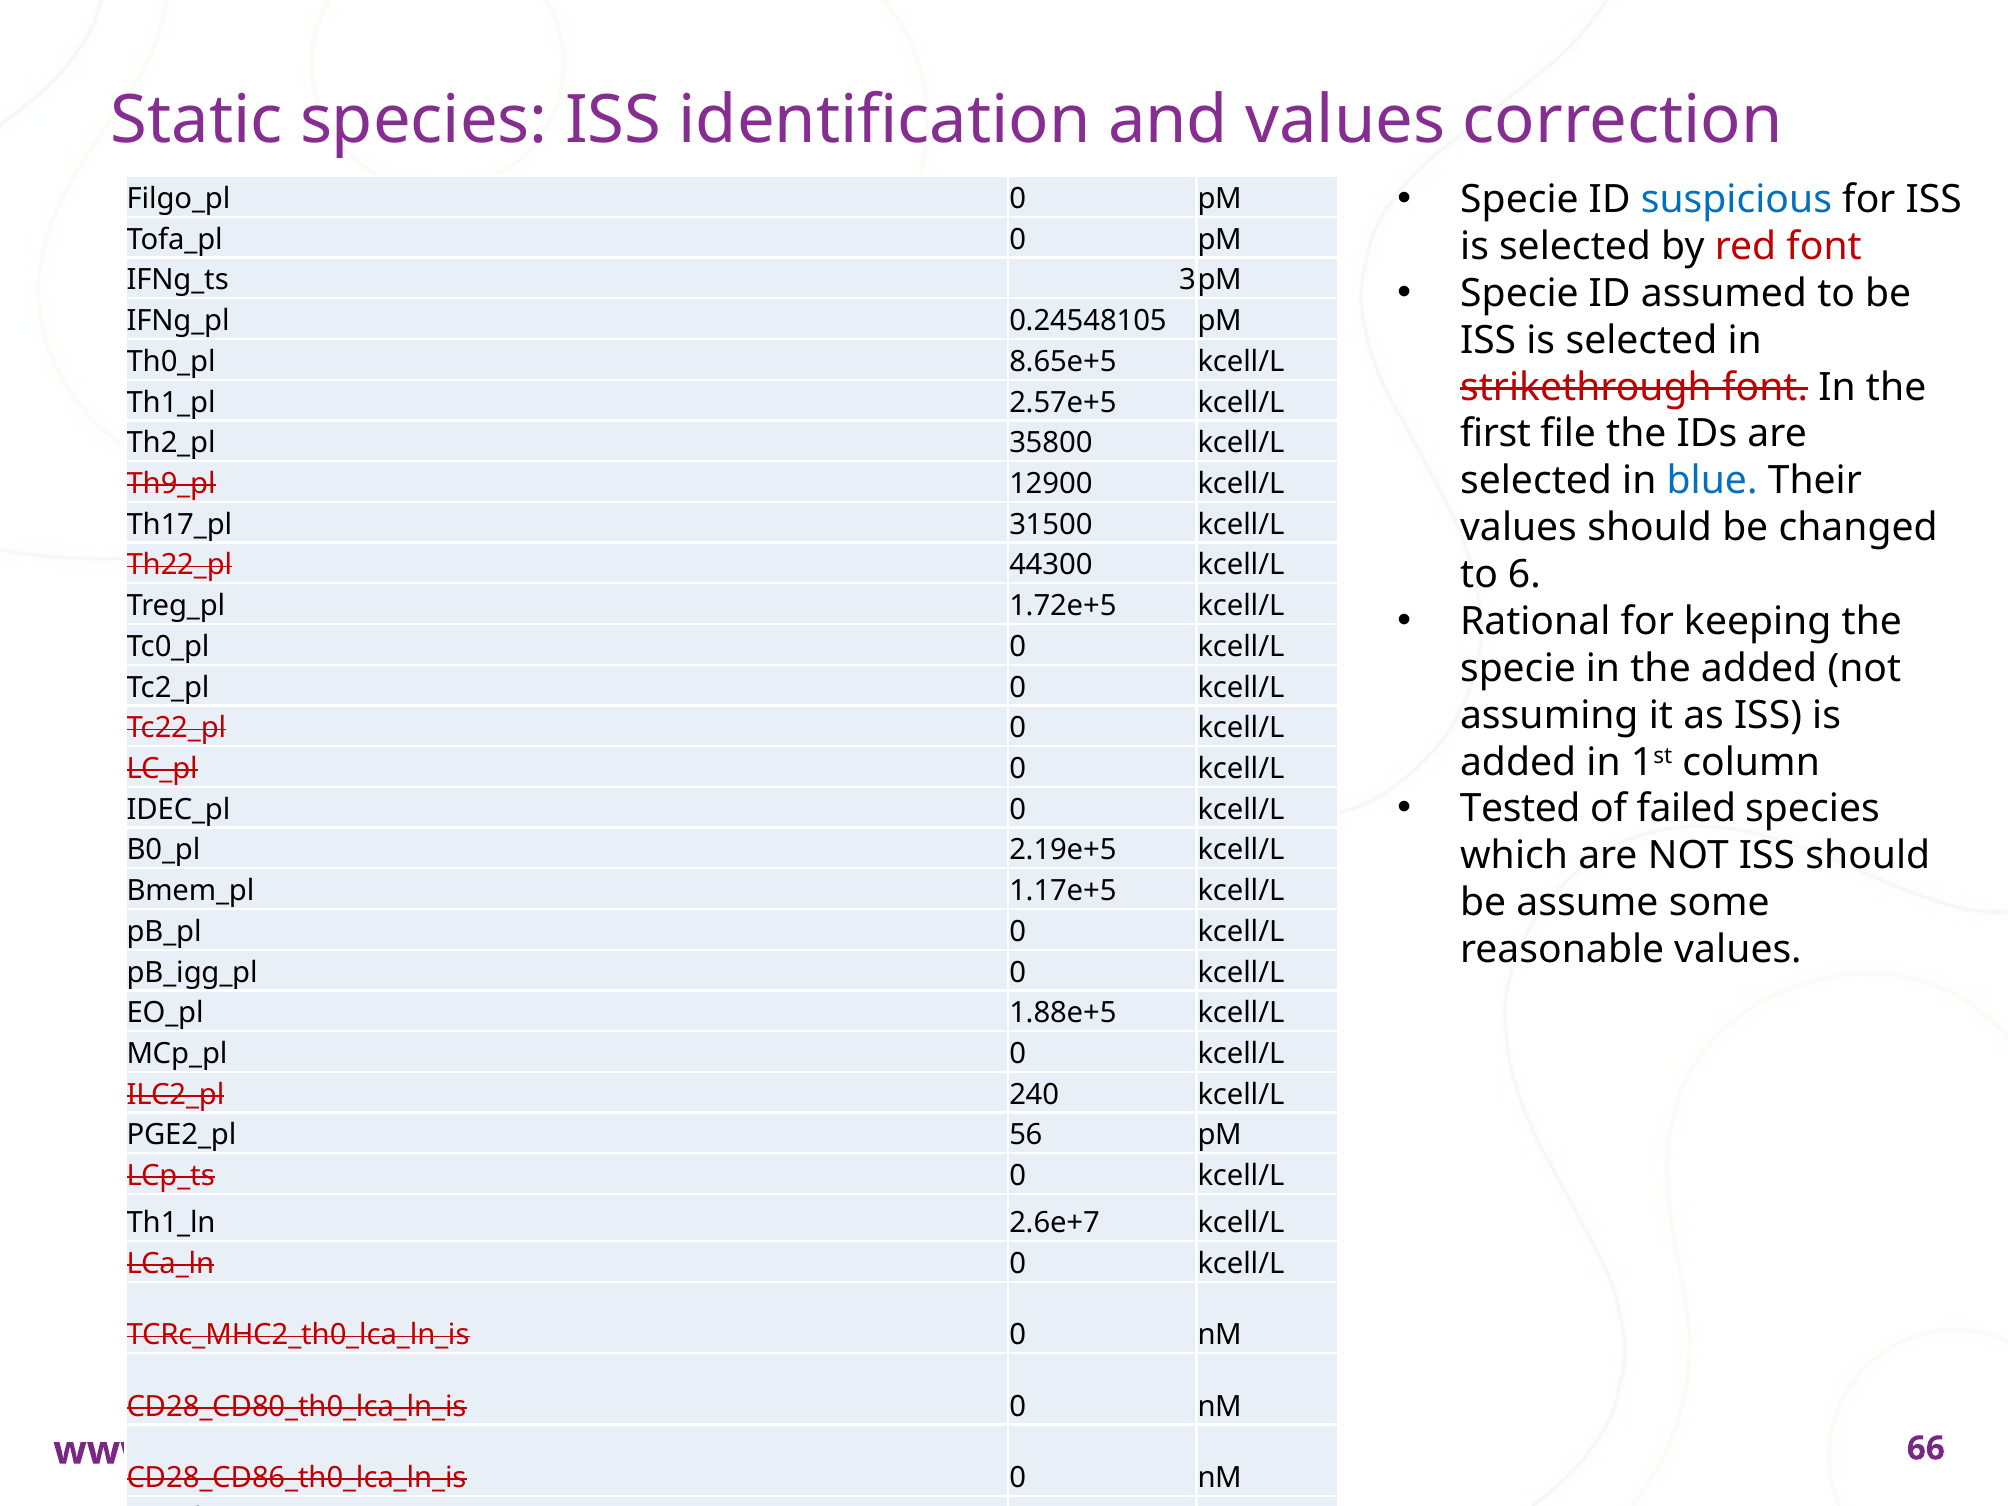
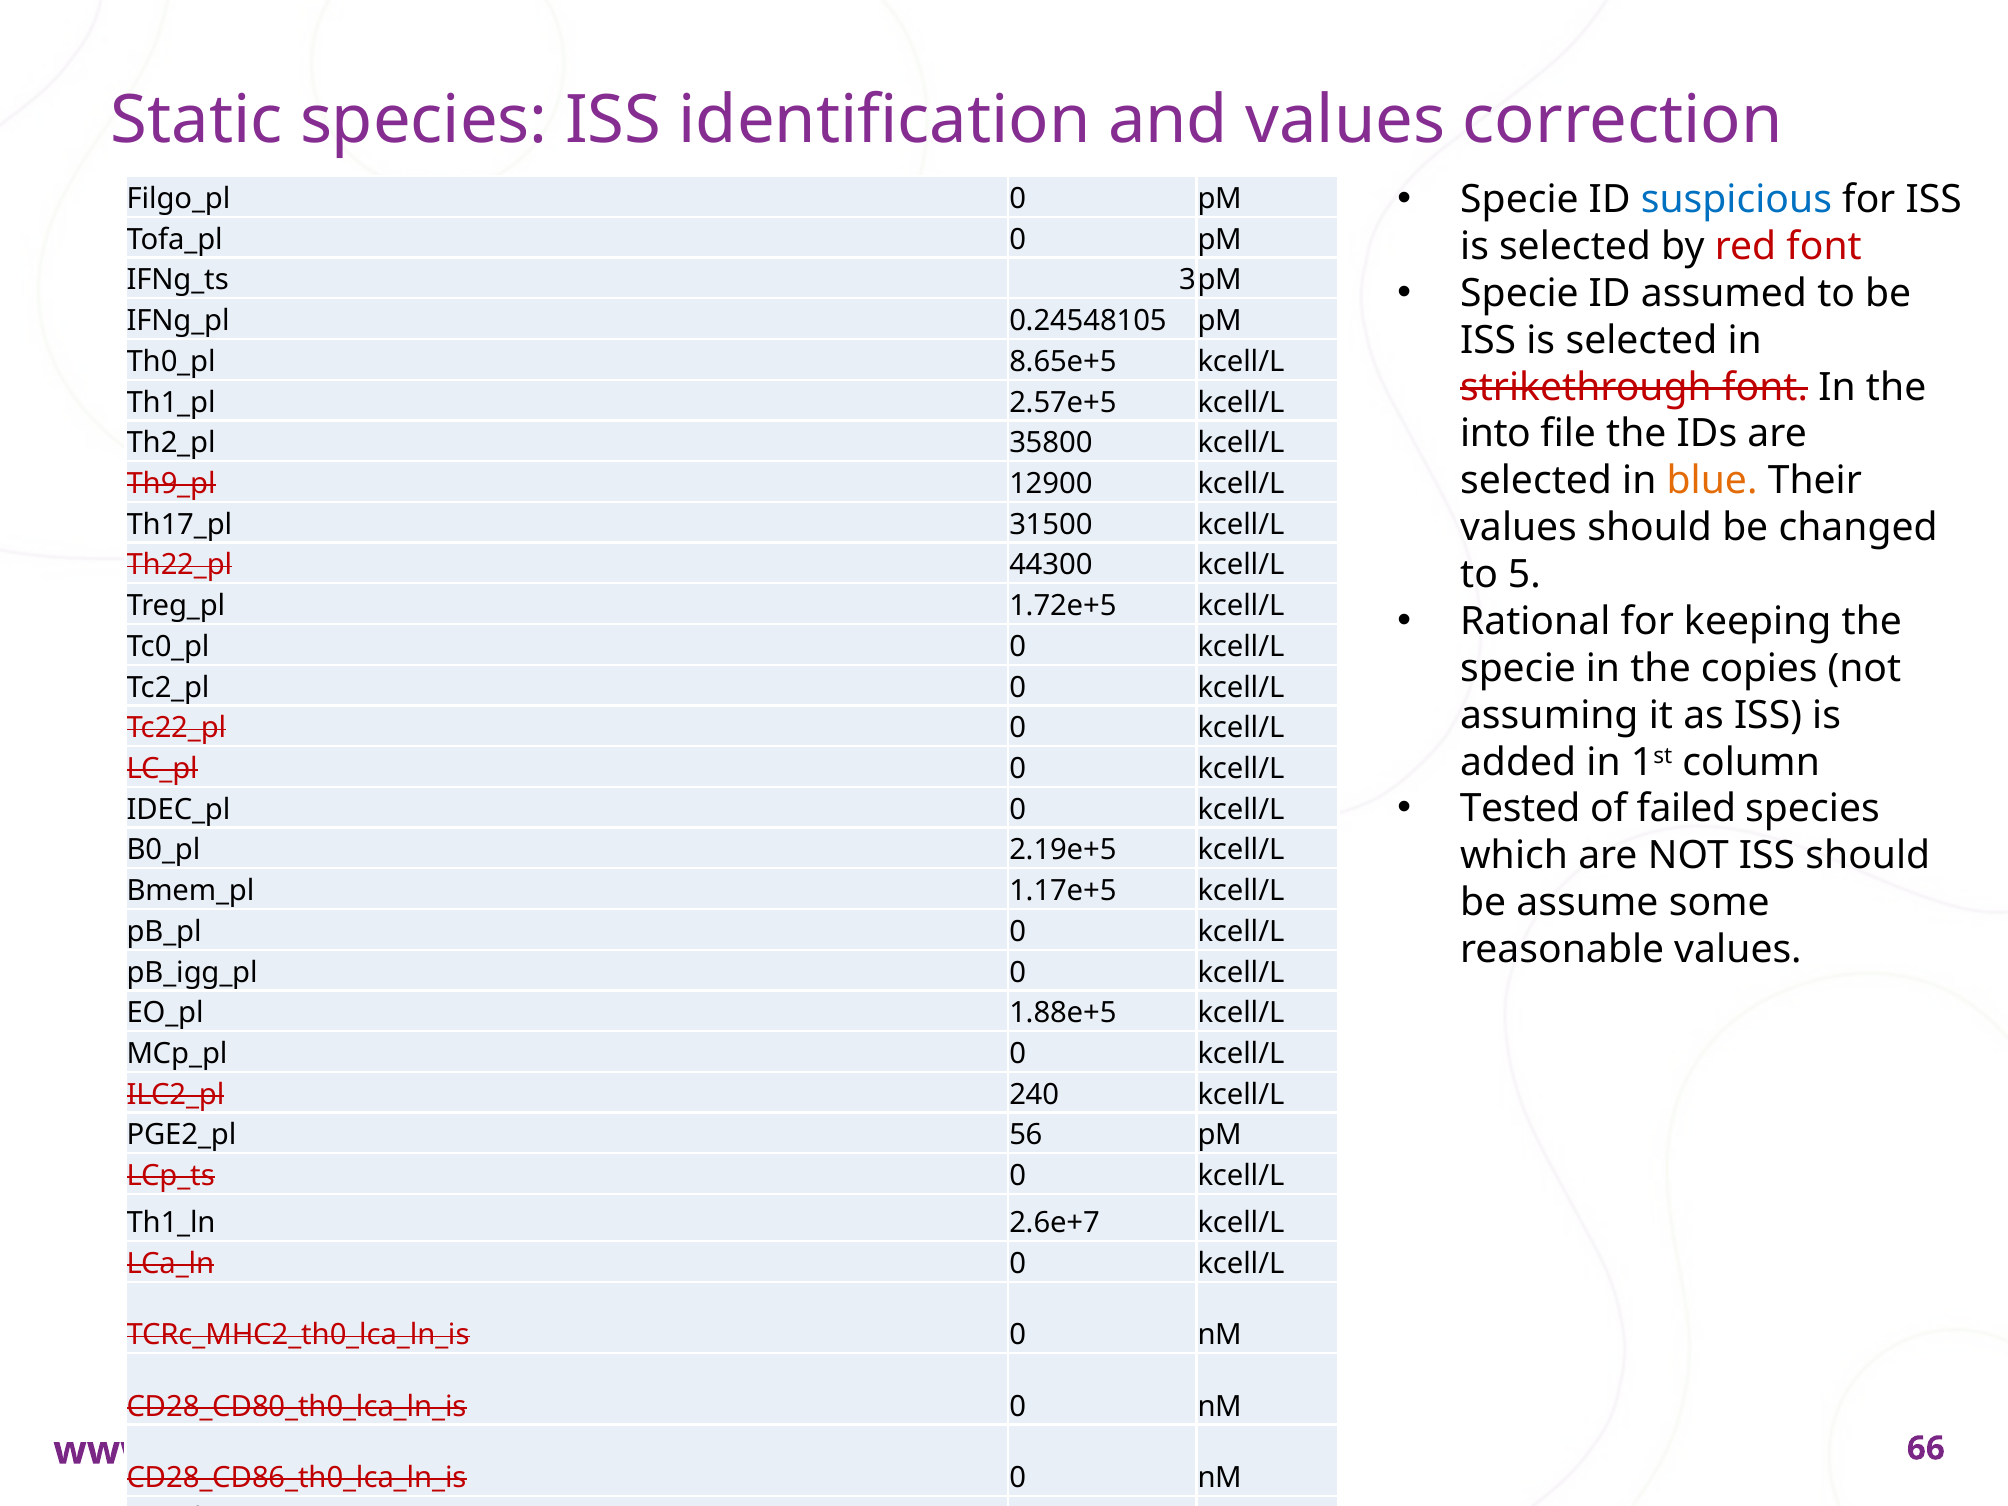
first: first -> into
blue colour: blue -> orange
6: 6 -> 5
the added: added -> copies
